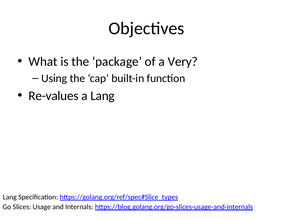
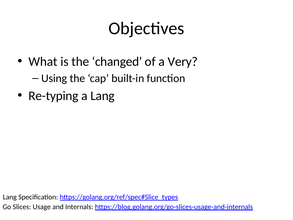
package: package -> changed
Re-values: Re-values -> Re-typing
